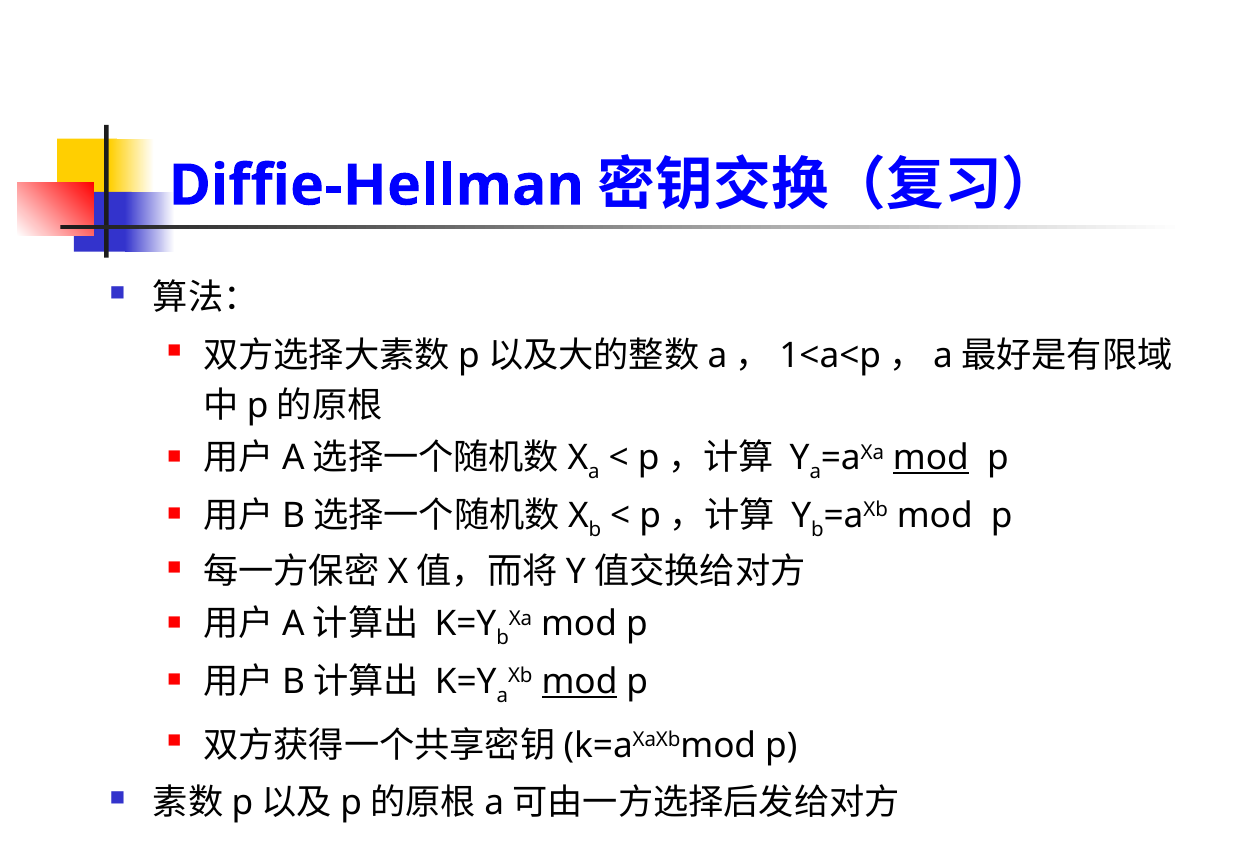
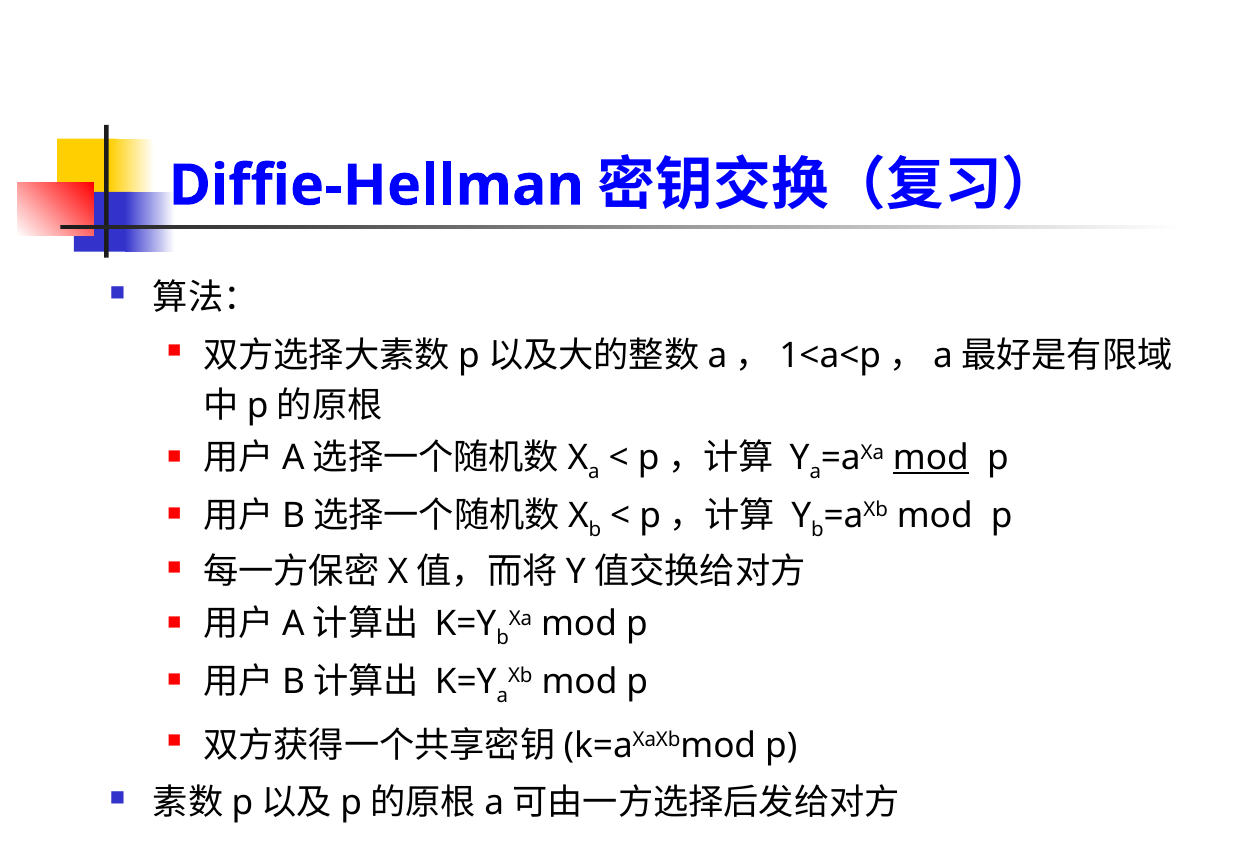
mod at (579, 682) underline: present -> none
